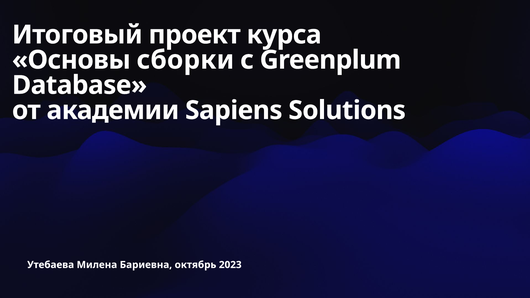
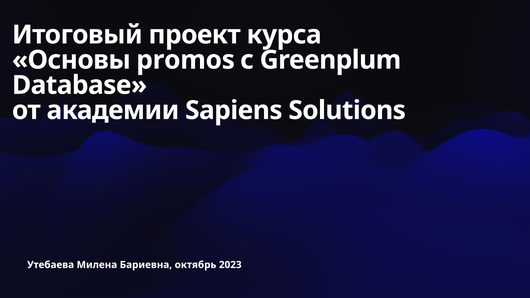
сборки: сборки -> promos
